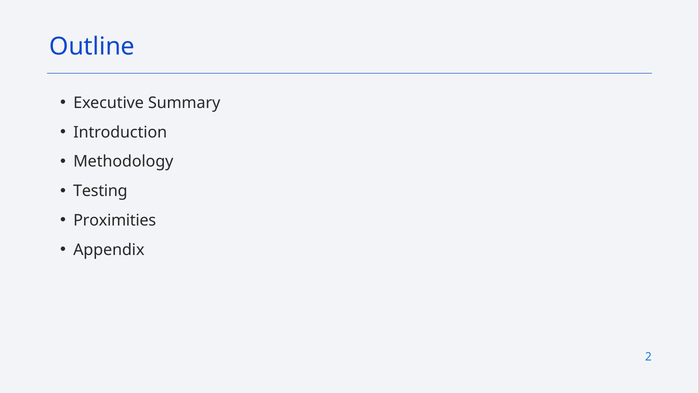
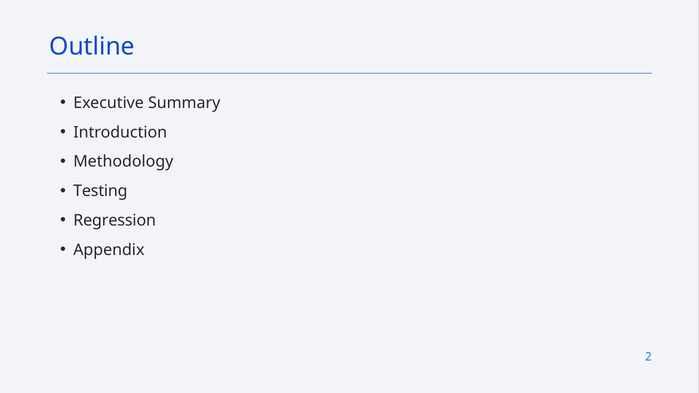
Proximities: Proximities -> Regression
